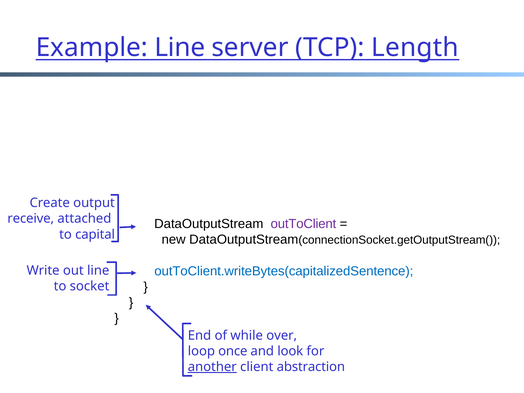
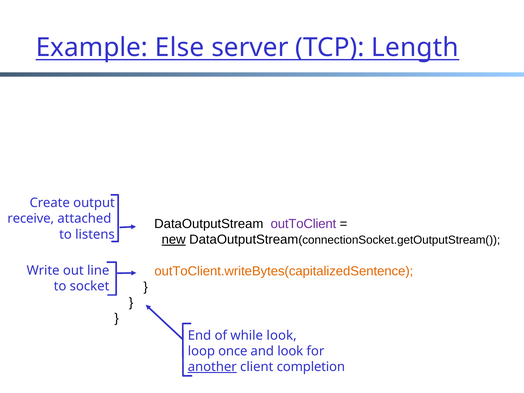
Example Line: Line -> Else
capital: capital -> listens
new at (174, 240) underline: none -> present
outToClient.writeBytes(capitalizedSentence colour: blue -> orange
while over: over -> look
abstraction: abstraction -> completion
